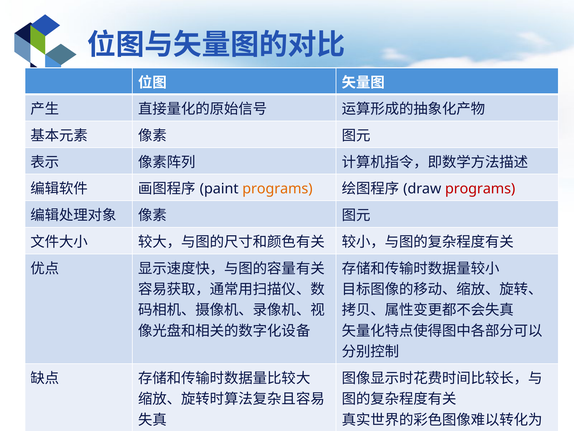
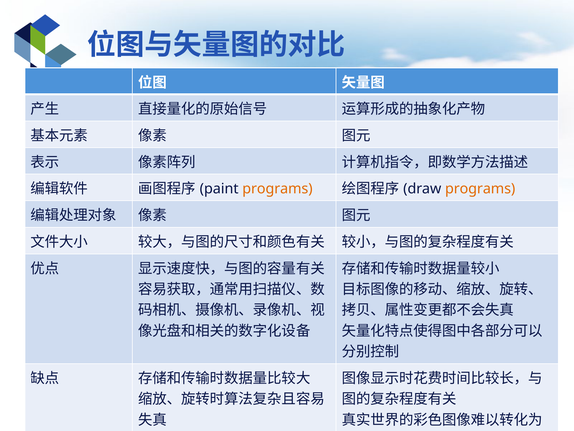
programs at (480, 189) colour: red -> orange
